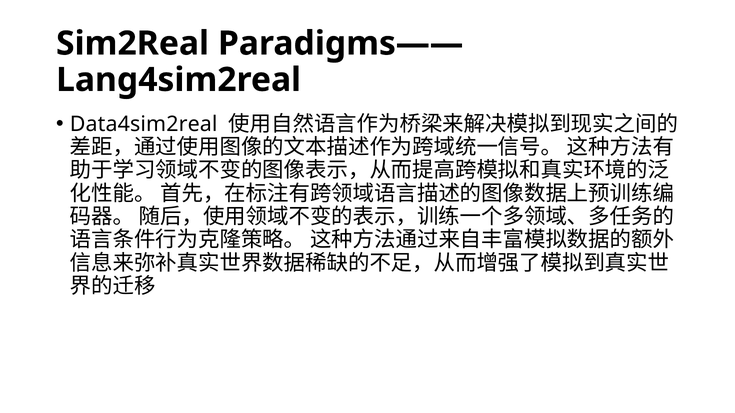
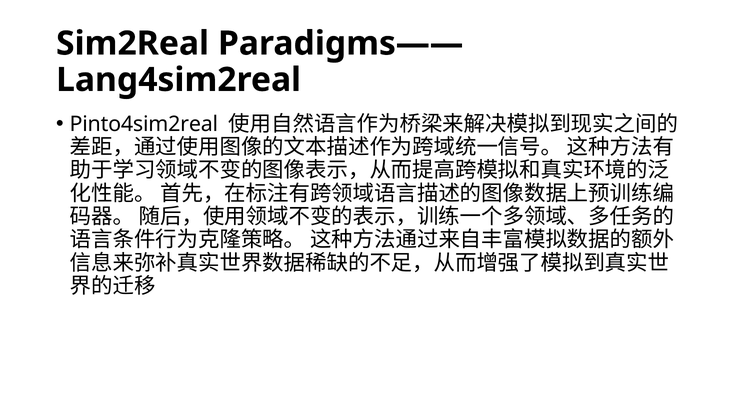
Data4sim2real: Data4sim2real -> Pinto4sim2real
